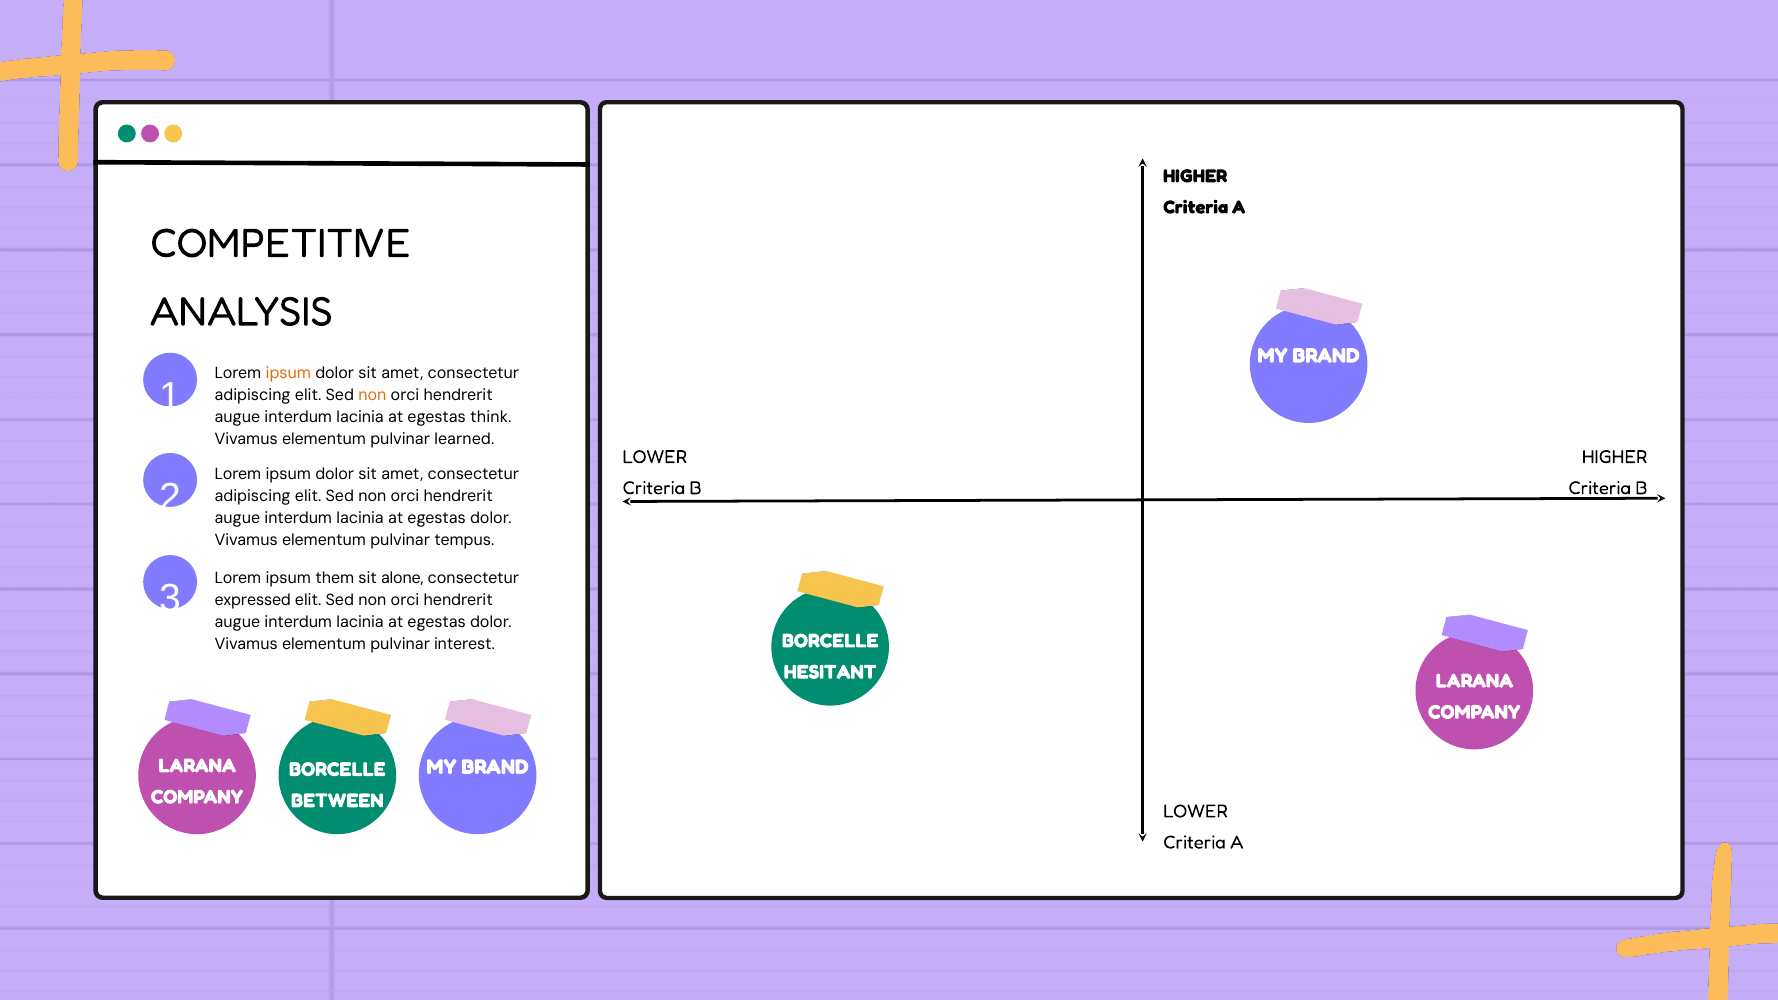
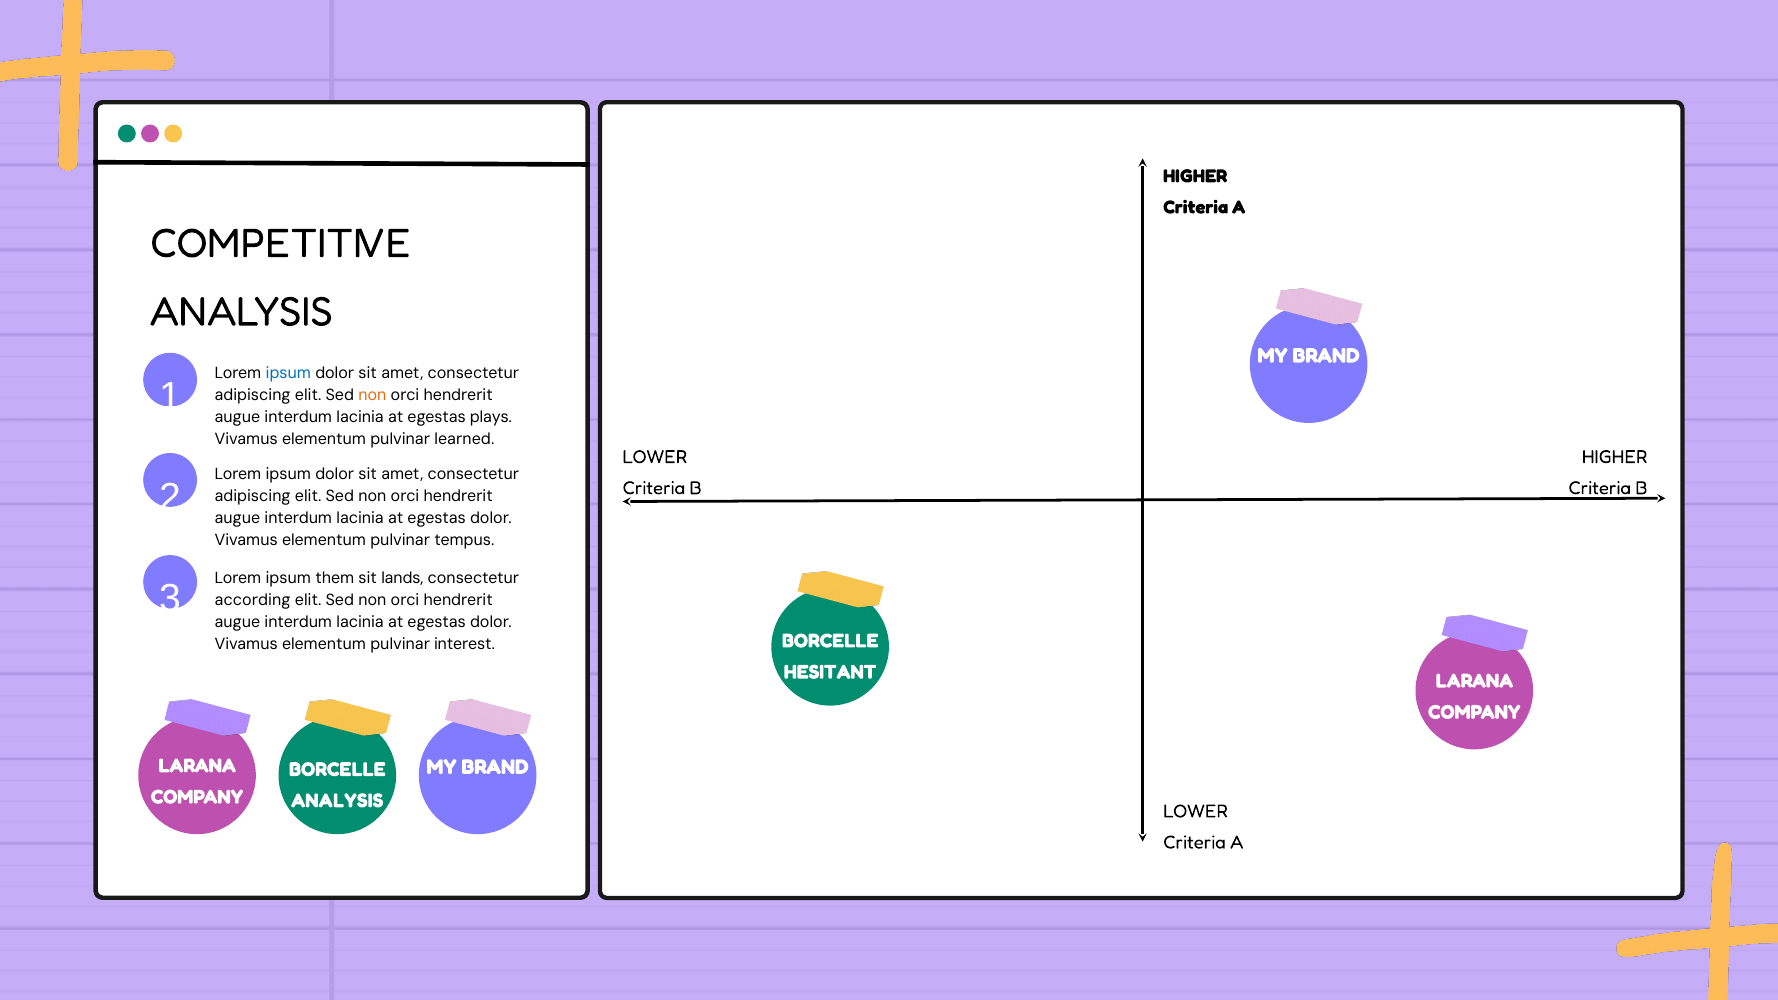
ipsum at (288, 373) colour: orange -> blue
think: think -> plays
alone: alone -> lands
expressed: expressed -> according
BETWEEN at (337, 801): BETWEEN -> ANALYSIS
